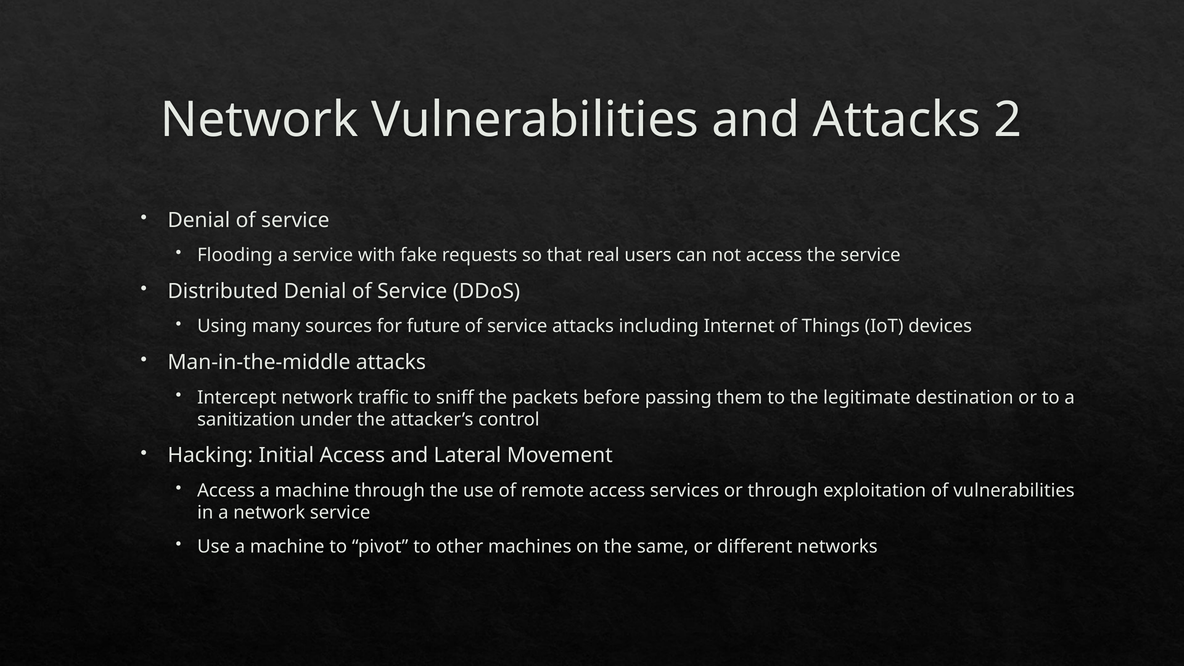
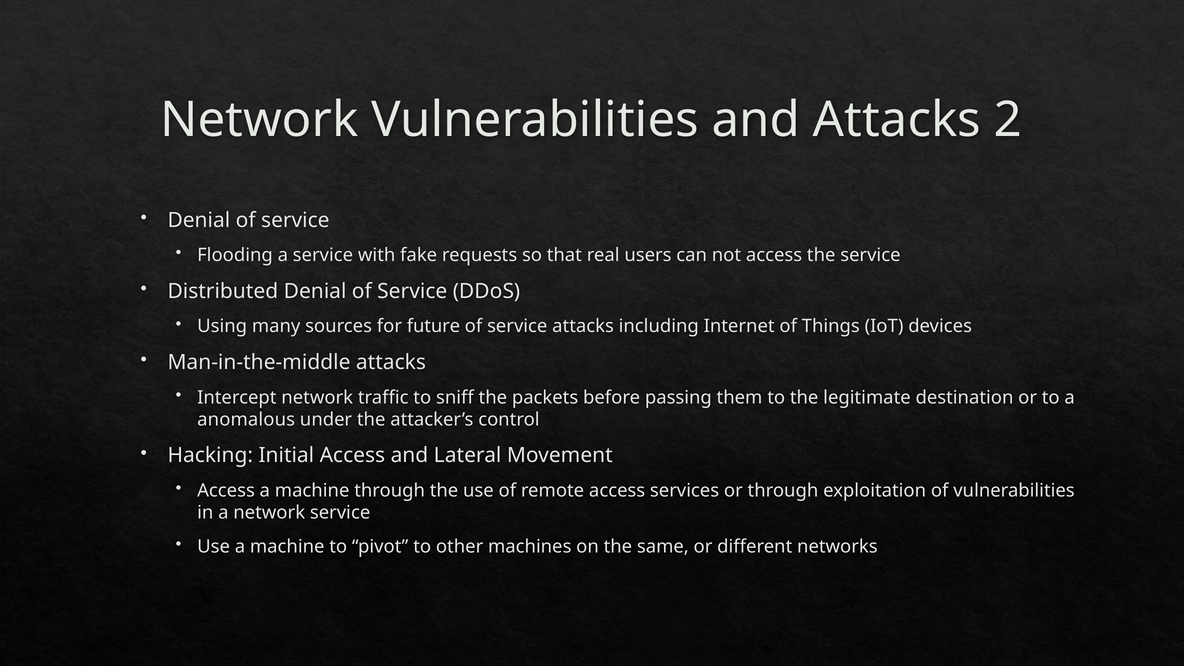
sanitization: sanitization -> anomalous
